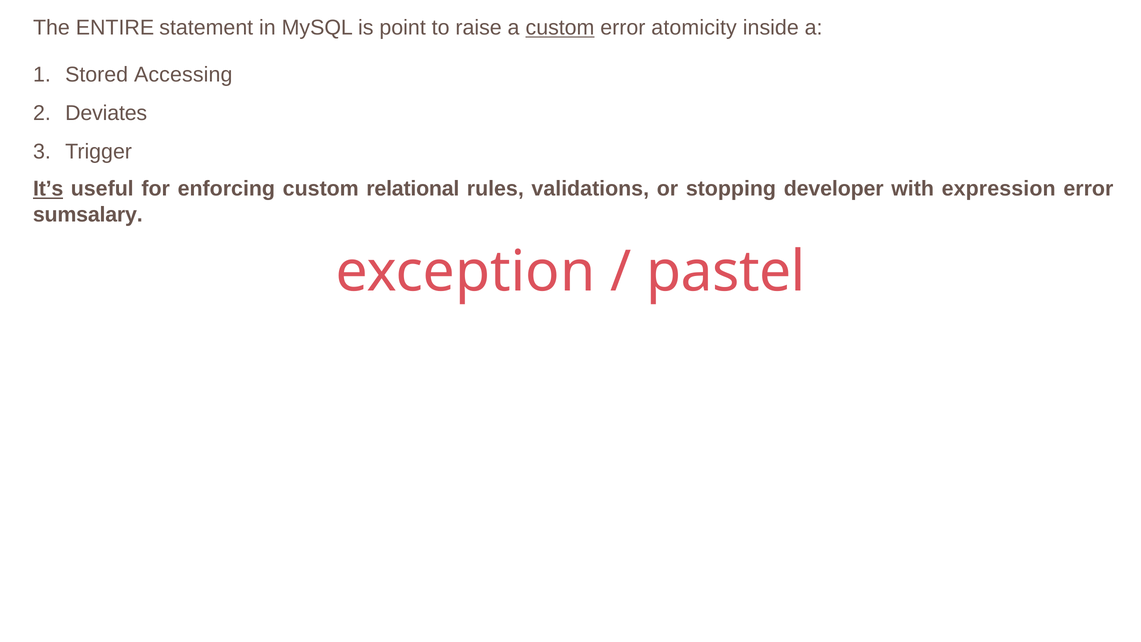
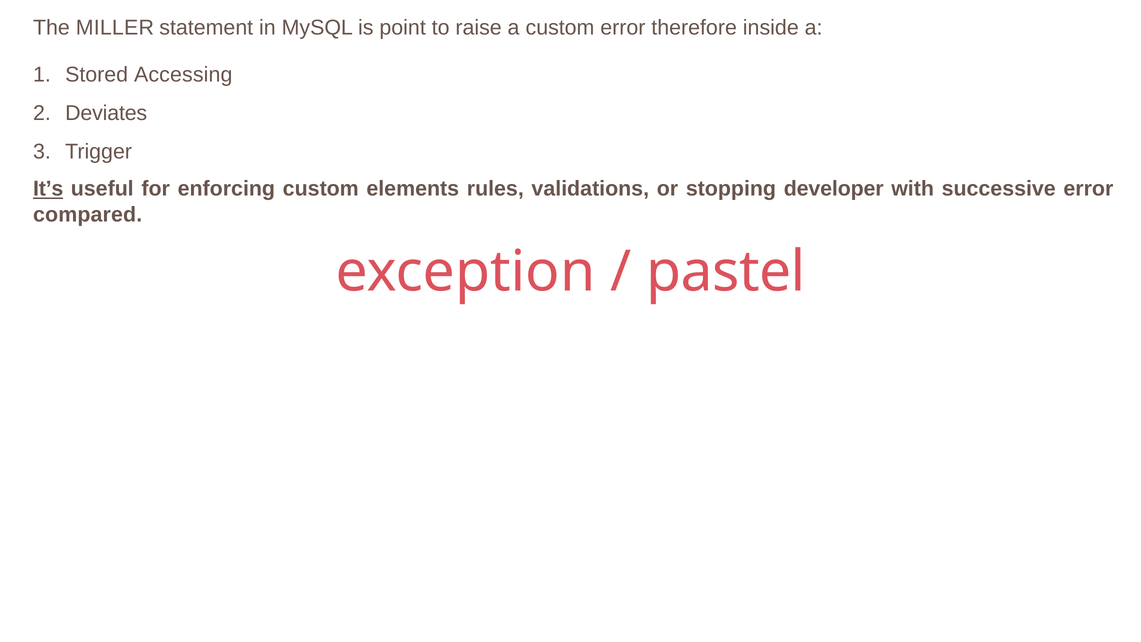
ENTIRE: ENTIRE -> MILLER
custom at (560, 28) underline: present -> none
atomicity: atomicity -> therefore
relational: relational -> elements
expression: expression -> successive
sumsalary: sumsalary -> compared
